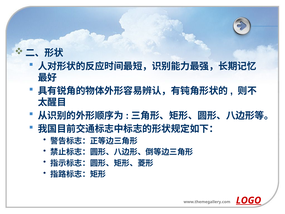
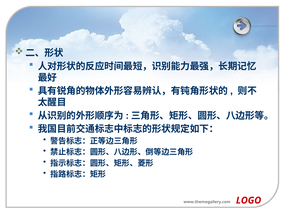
LOGO underline: present -> none
